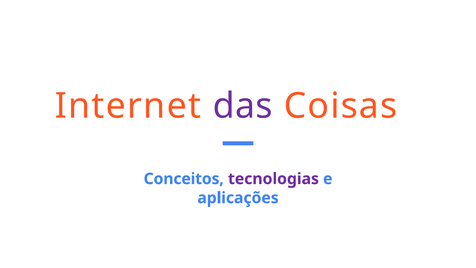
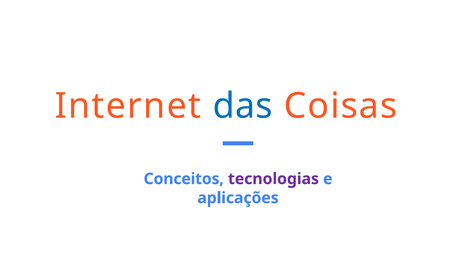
das colour: purple -> blue
